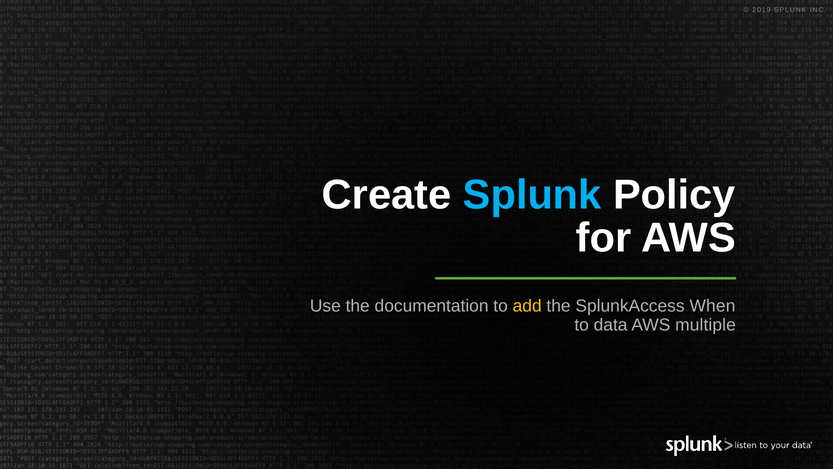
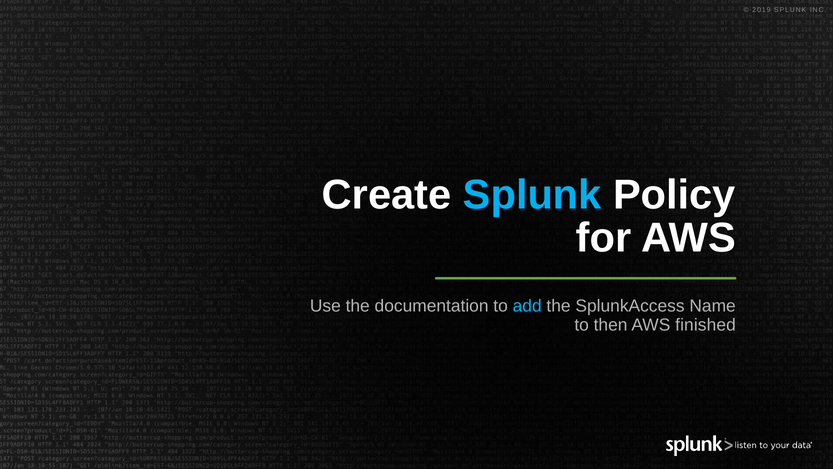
add colour: yellow -> light blue
When: When -> Name
data: data -> then
multiple: multiple -> finished
